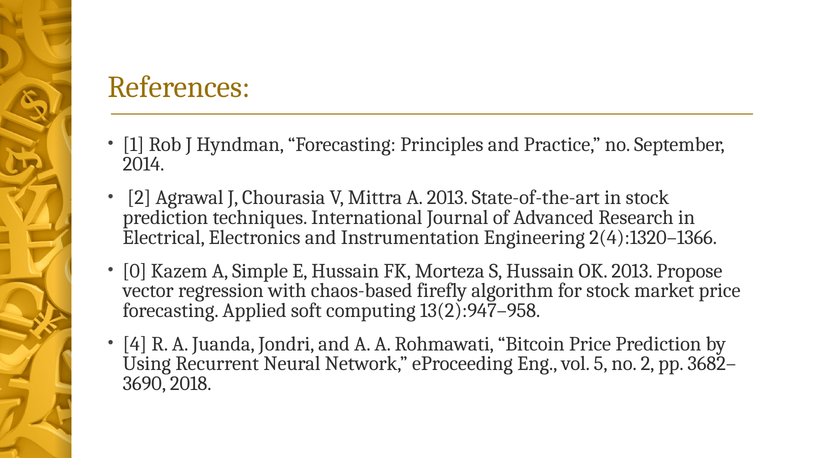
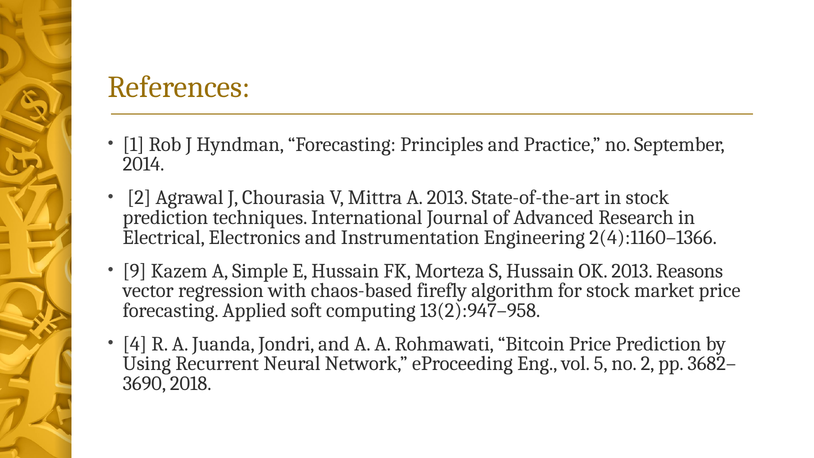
2(4):1320–1366: 2(4):1320–1366 -> 2(4):1160–1366
0: 0 -> 9
Propose: Propose -> Reasons
